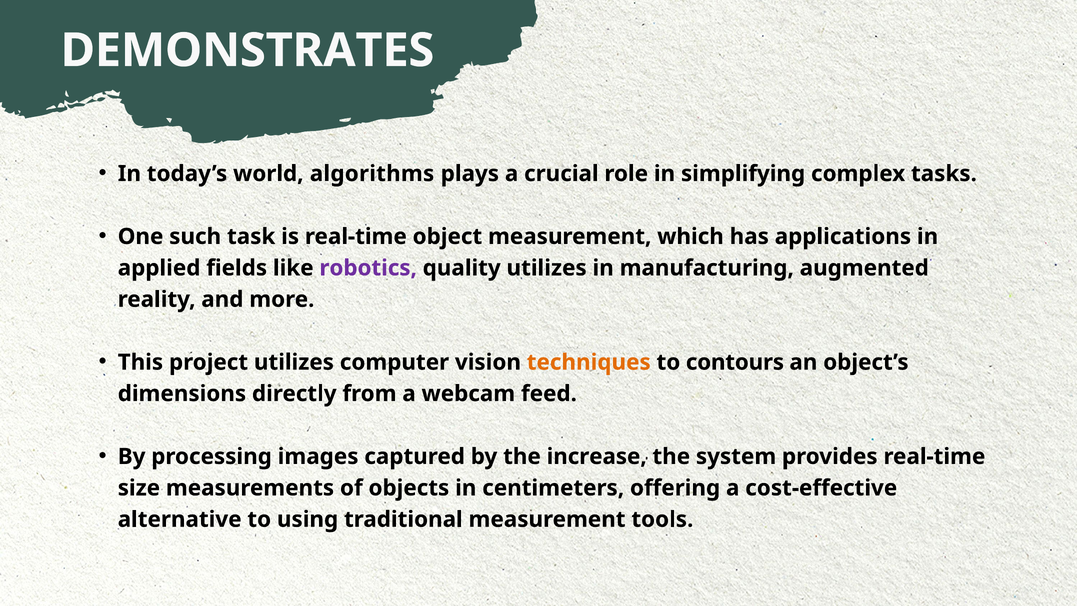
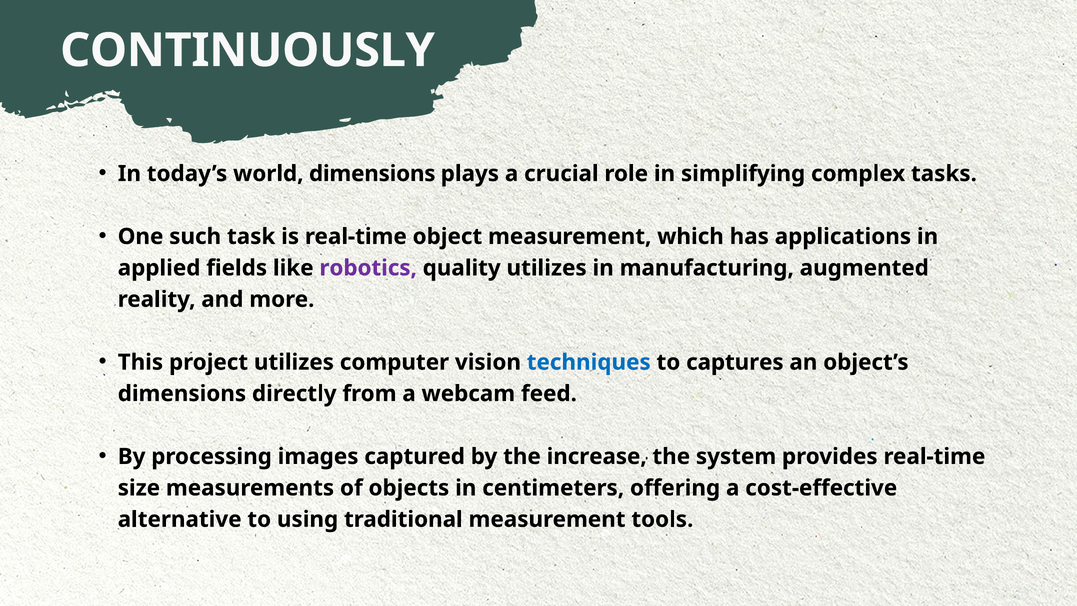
DEMONSTRATES: DEMONSTRATES -> CONTINUOUSLY
world algorithms: algorithms -> dimensions
techniques colour: orange -> blue
contours: contours -> captures
